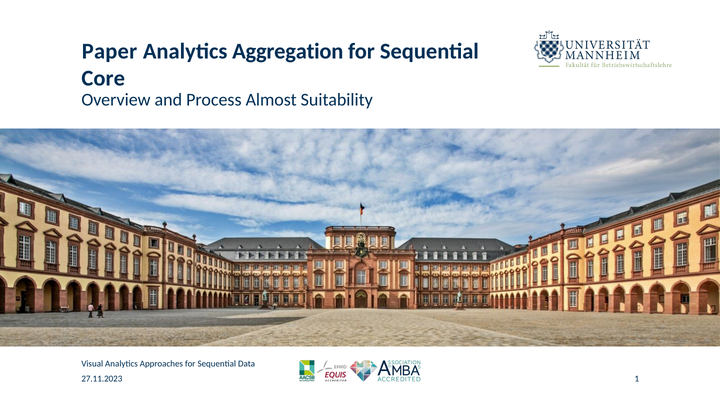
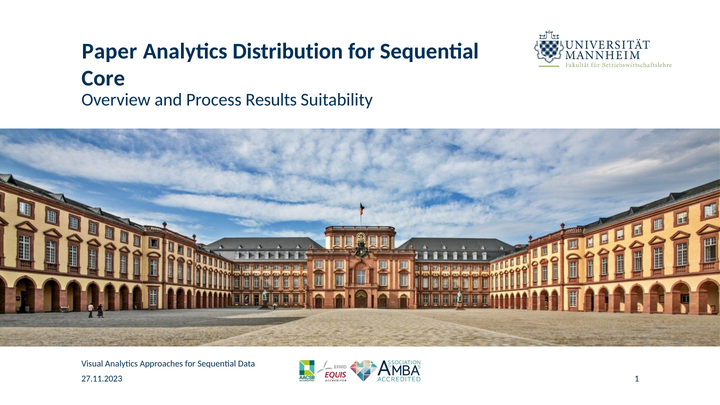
Aggregation: Aggregation -> Distribution
Almost: Almost -> Results
